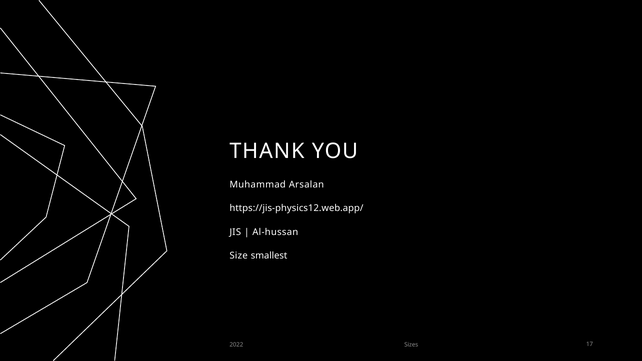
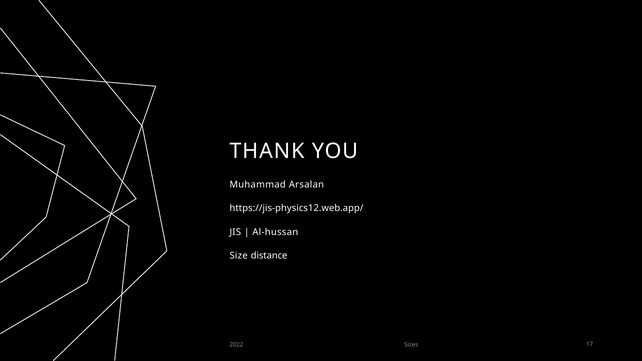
smallest: smallest -> distance
